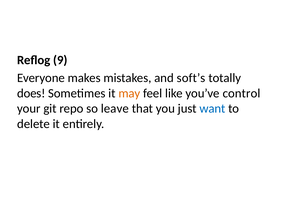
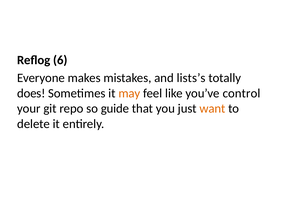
9: 9 -> 6
soft’s: soft’s -> lists’s
leave: leave -> guide
want colour: blue -> orange
